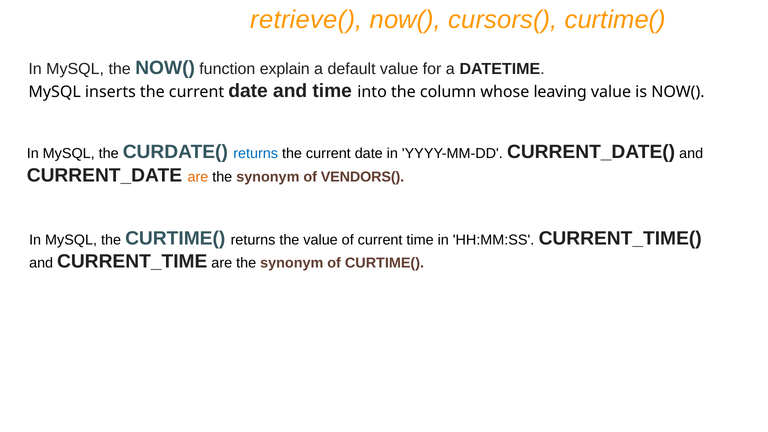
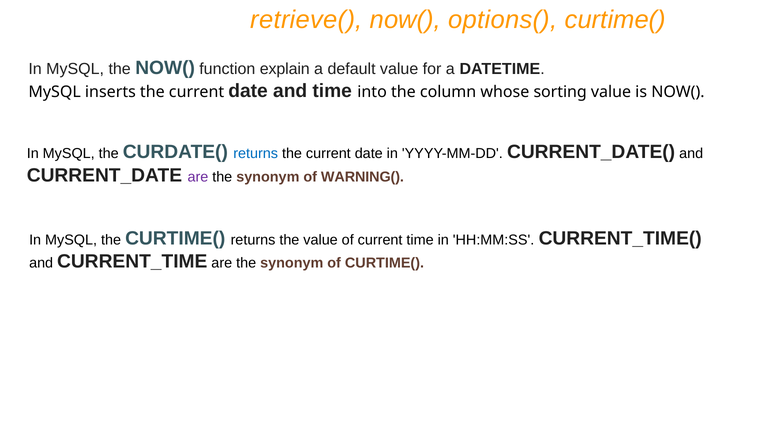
cursors(: cursors( -> options(
leaving: leaving -> sorting
are at (198, 177) colour: orange -> purple
VENDORS(: VENDORS( -> WARNING(
